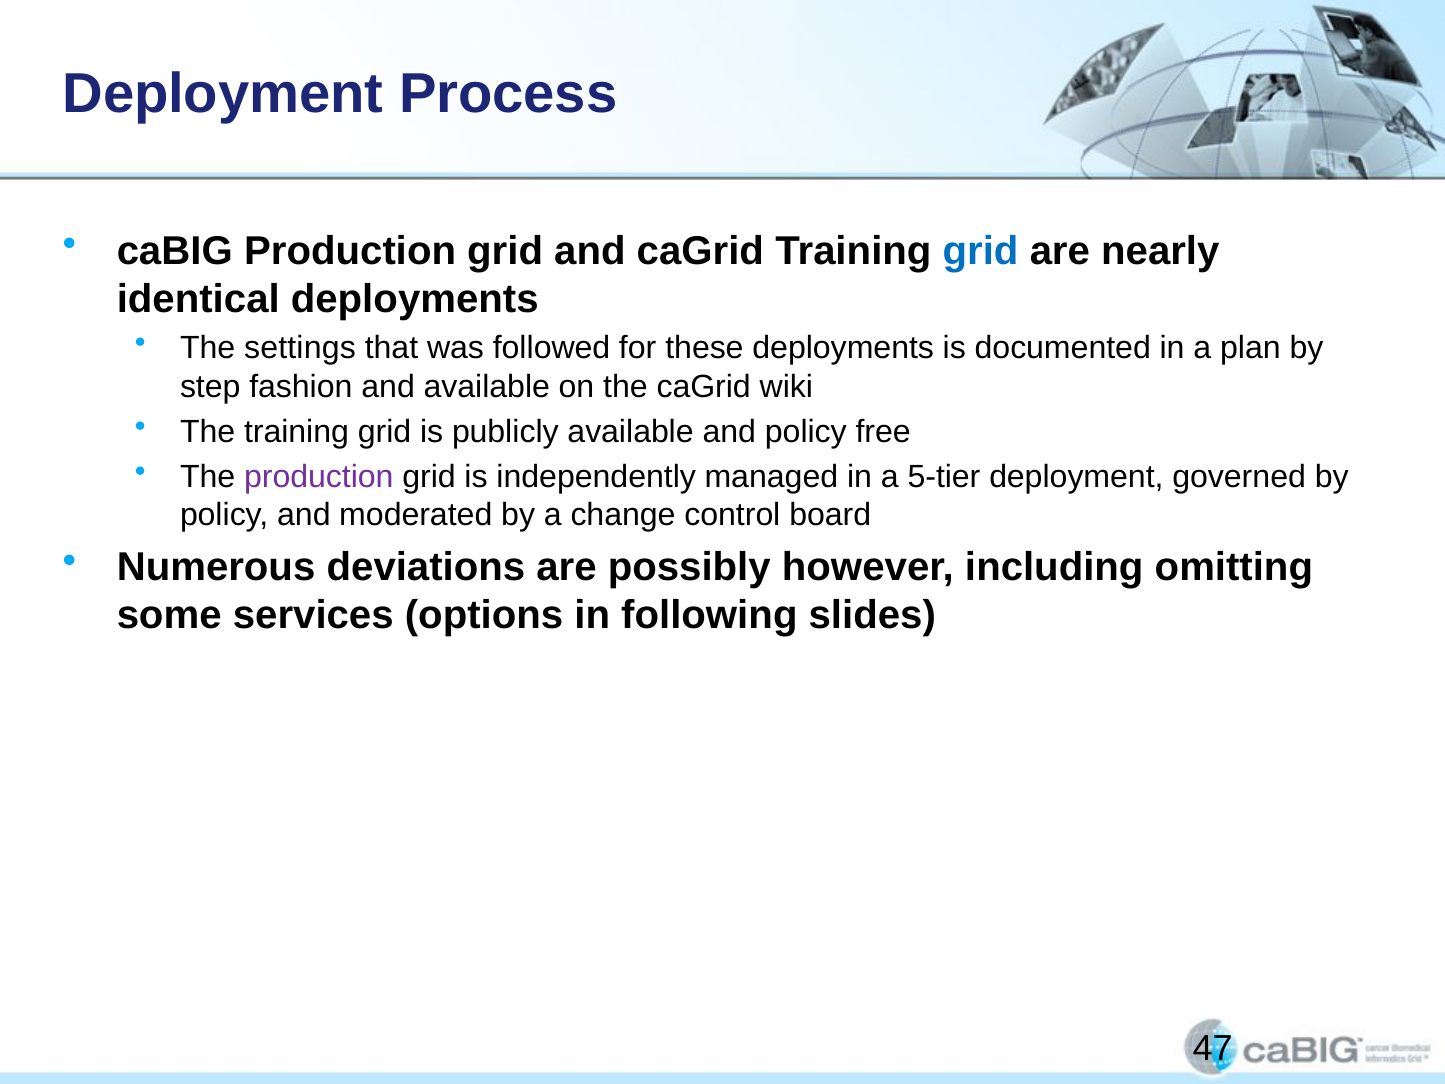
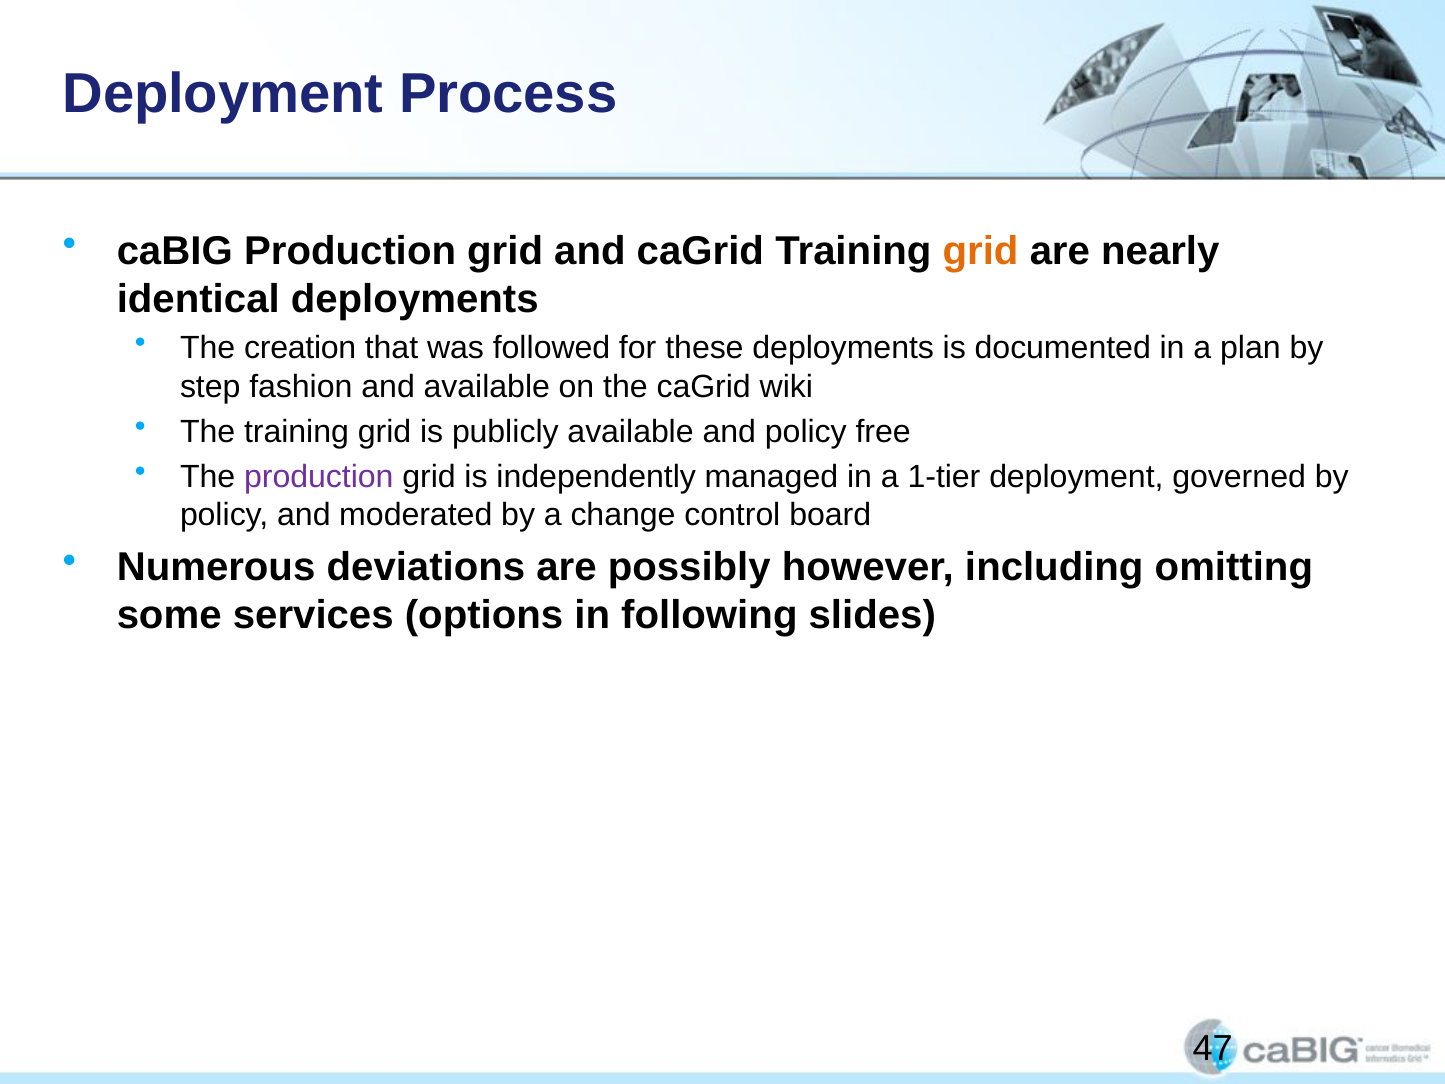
grid at (981, 251) colour: blue -> orange
settings: settings -> creation
5-tier: 5-tier -> 1-tier
